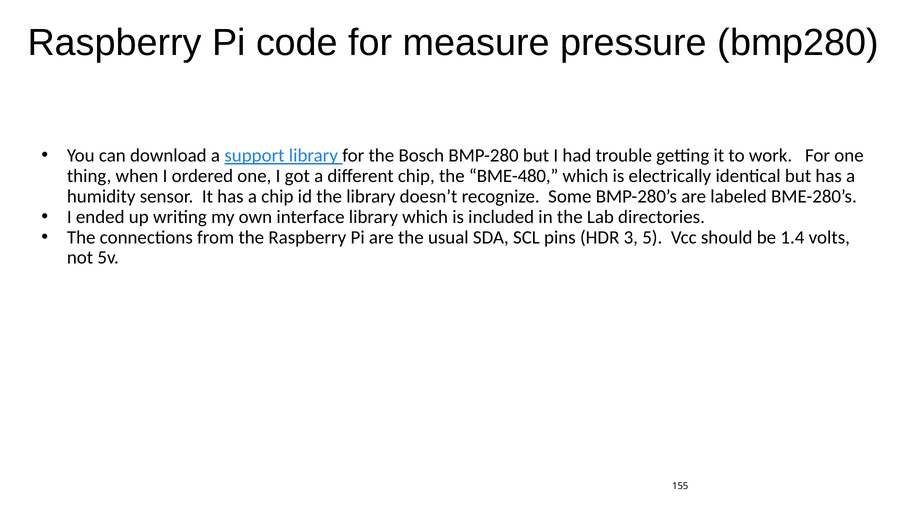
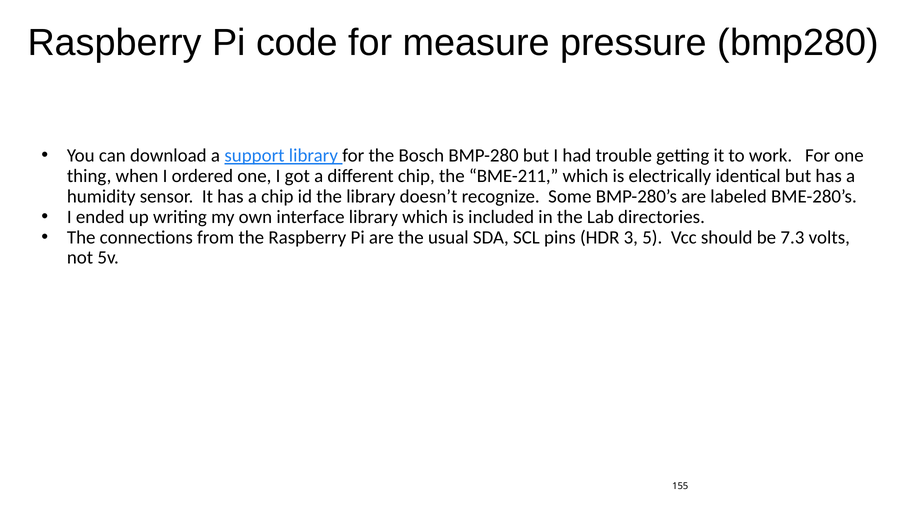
BME-480: BME-480 -> BME-211
1.4: 1.4 -> 7.3
